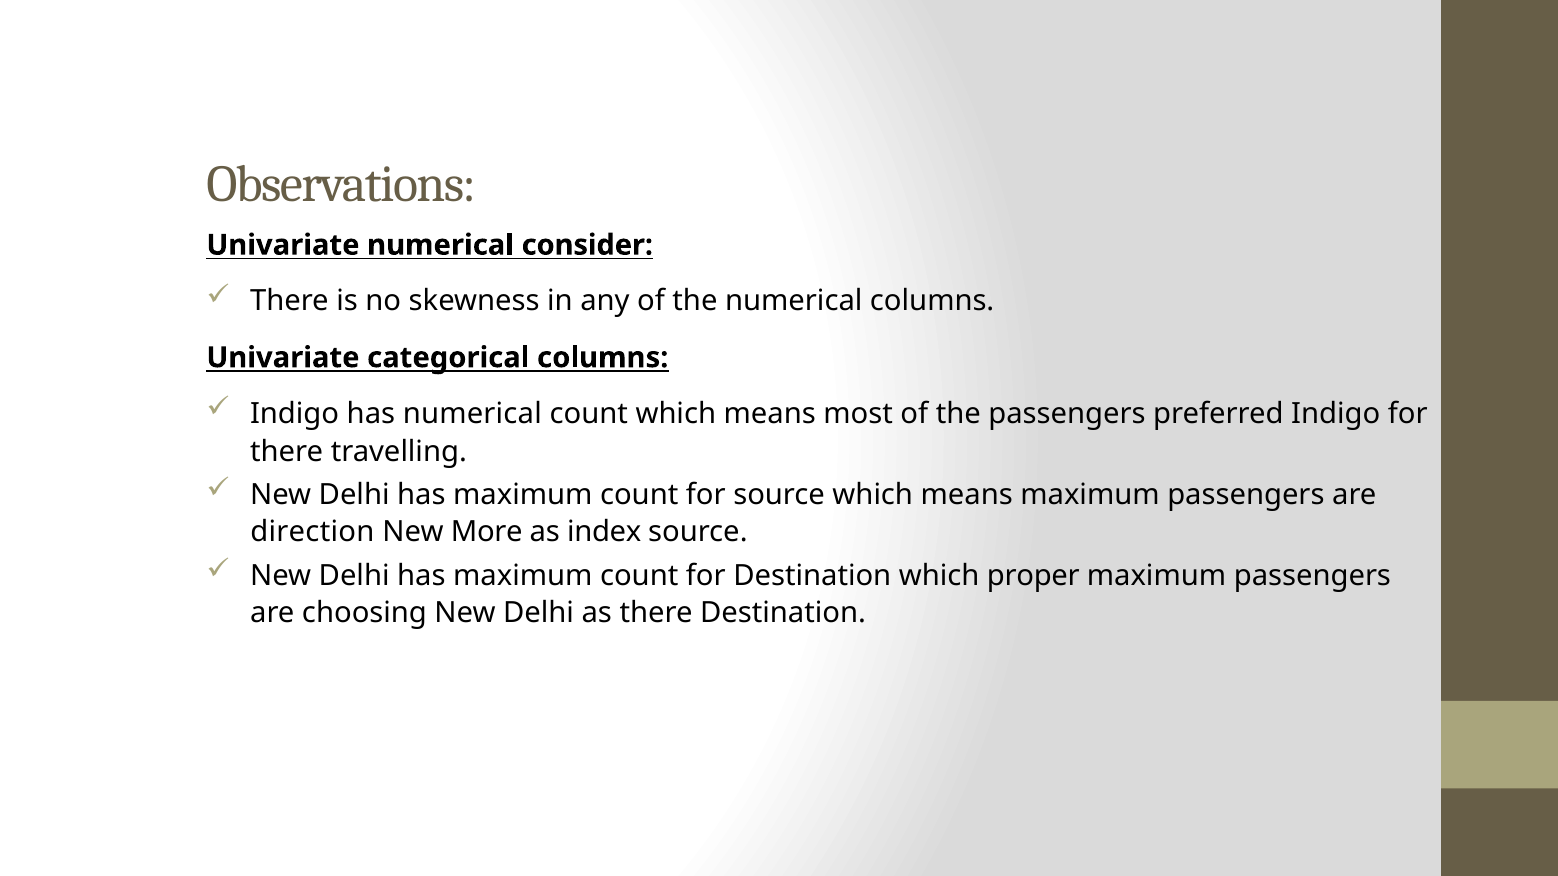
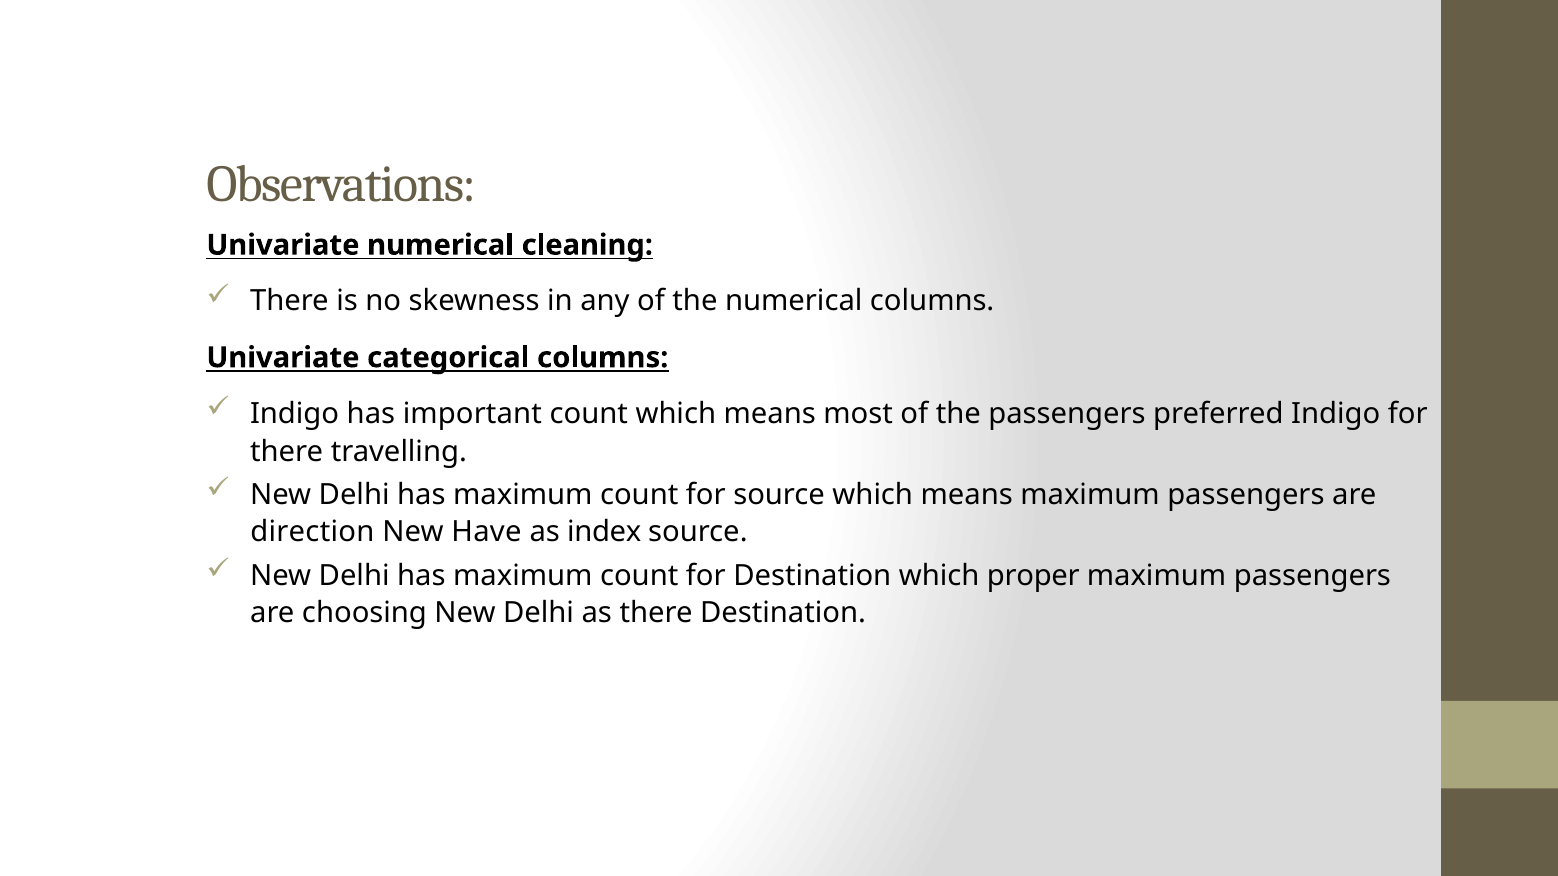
consider: consider -> cleaning
has numerical: numerical -> important
More: More -> Have
